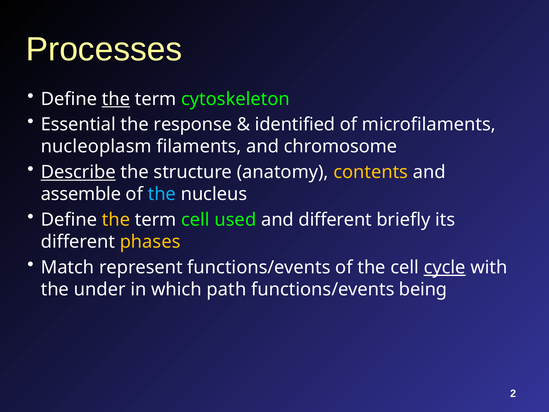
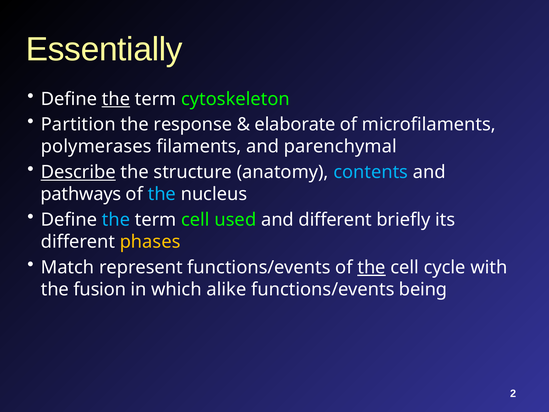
Processes: Processes -> Essentially
Essential: Essential -> Partition
identified: identified -> elaborate
nucleoplasm: nucleoplasm -> polymerases
chromosome: chromosome -> parenchymal
contents colour: yellow -> light blue
assemble: assemble -> pathways
the at (116, 220) colour: yellow -> light blue
the at (372, 267) underline: none -> present
cycle underline: present -> none
under: under -> fusion
path: path -> alike
